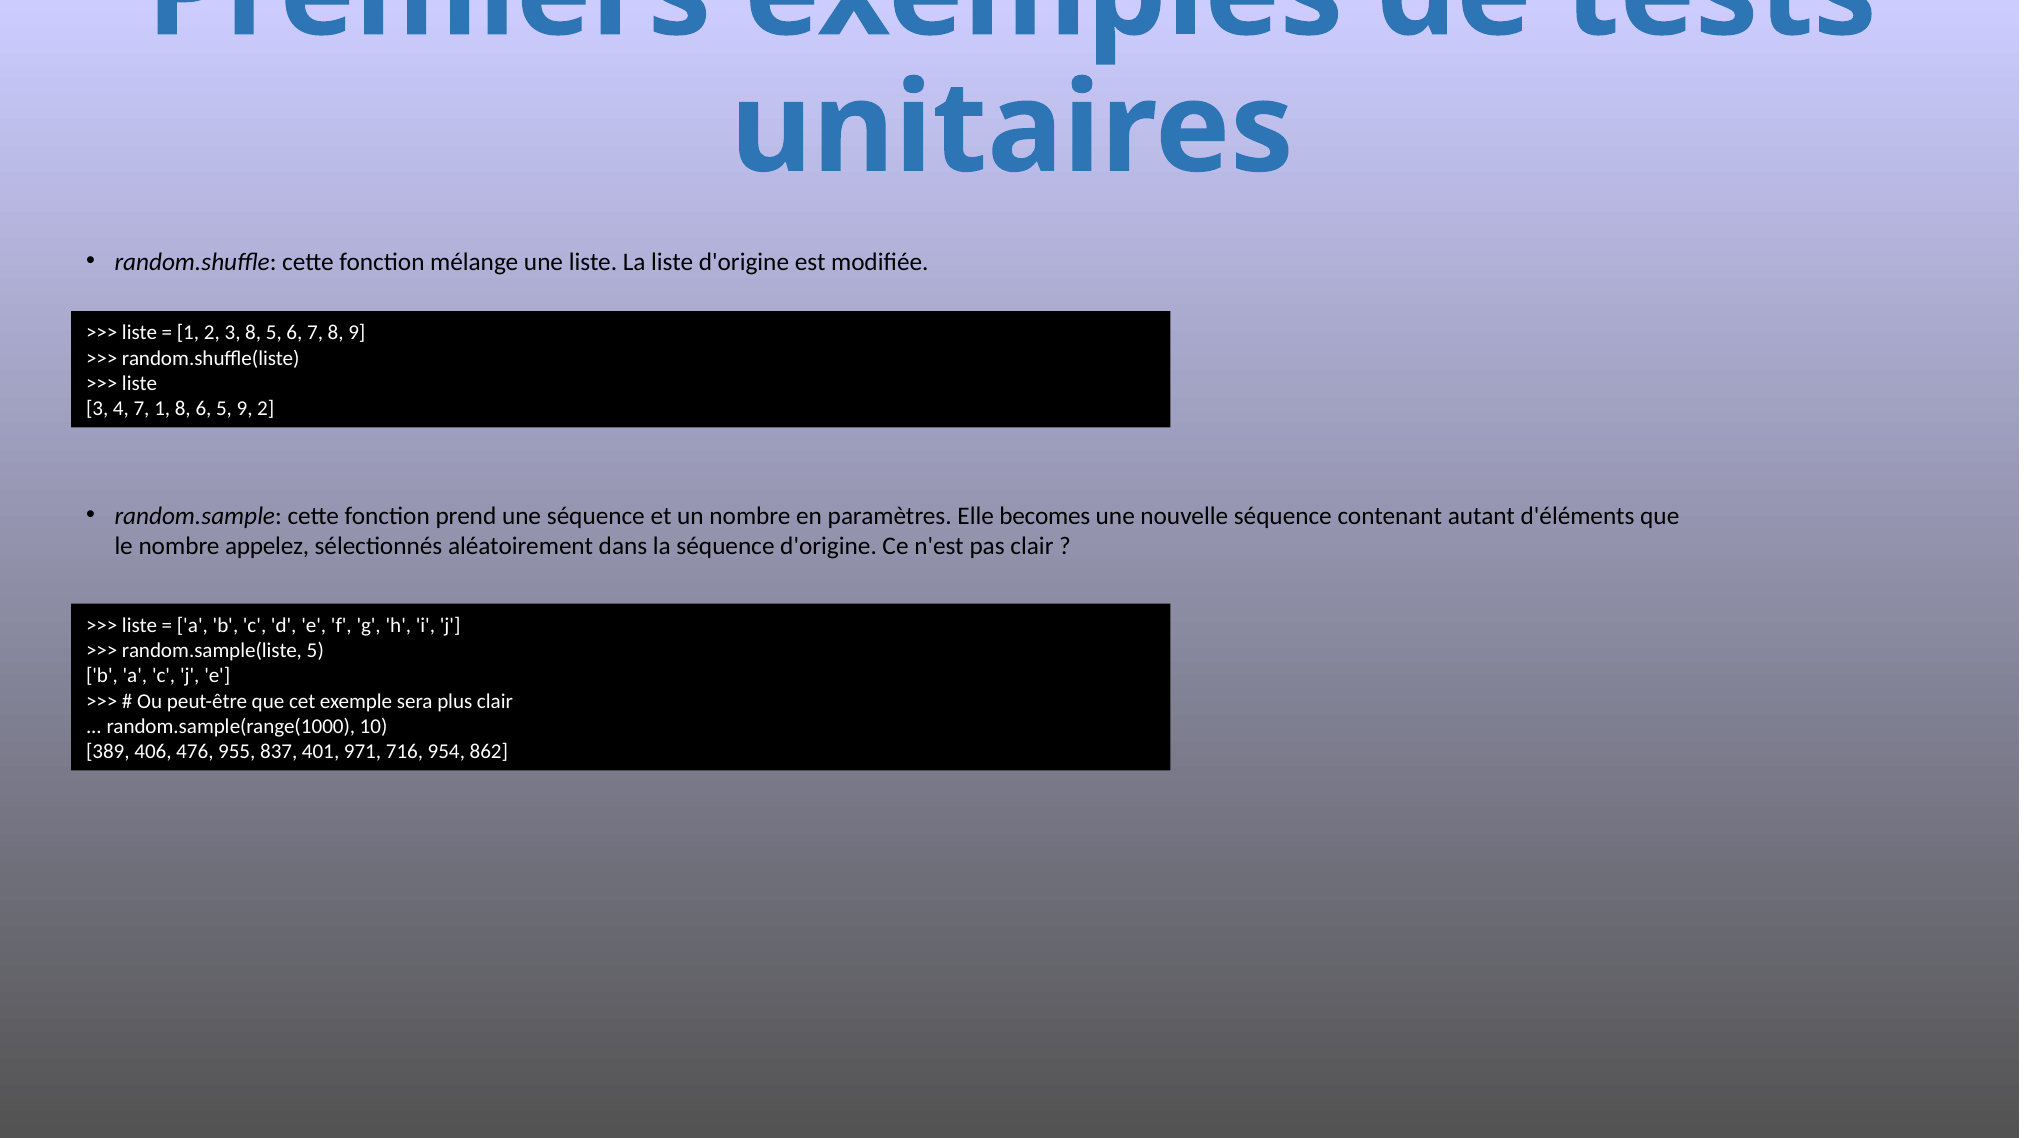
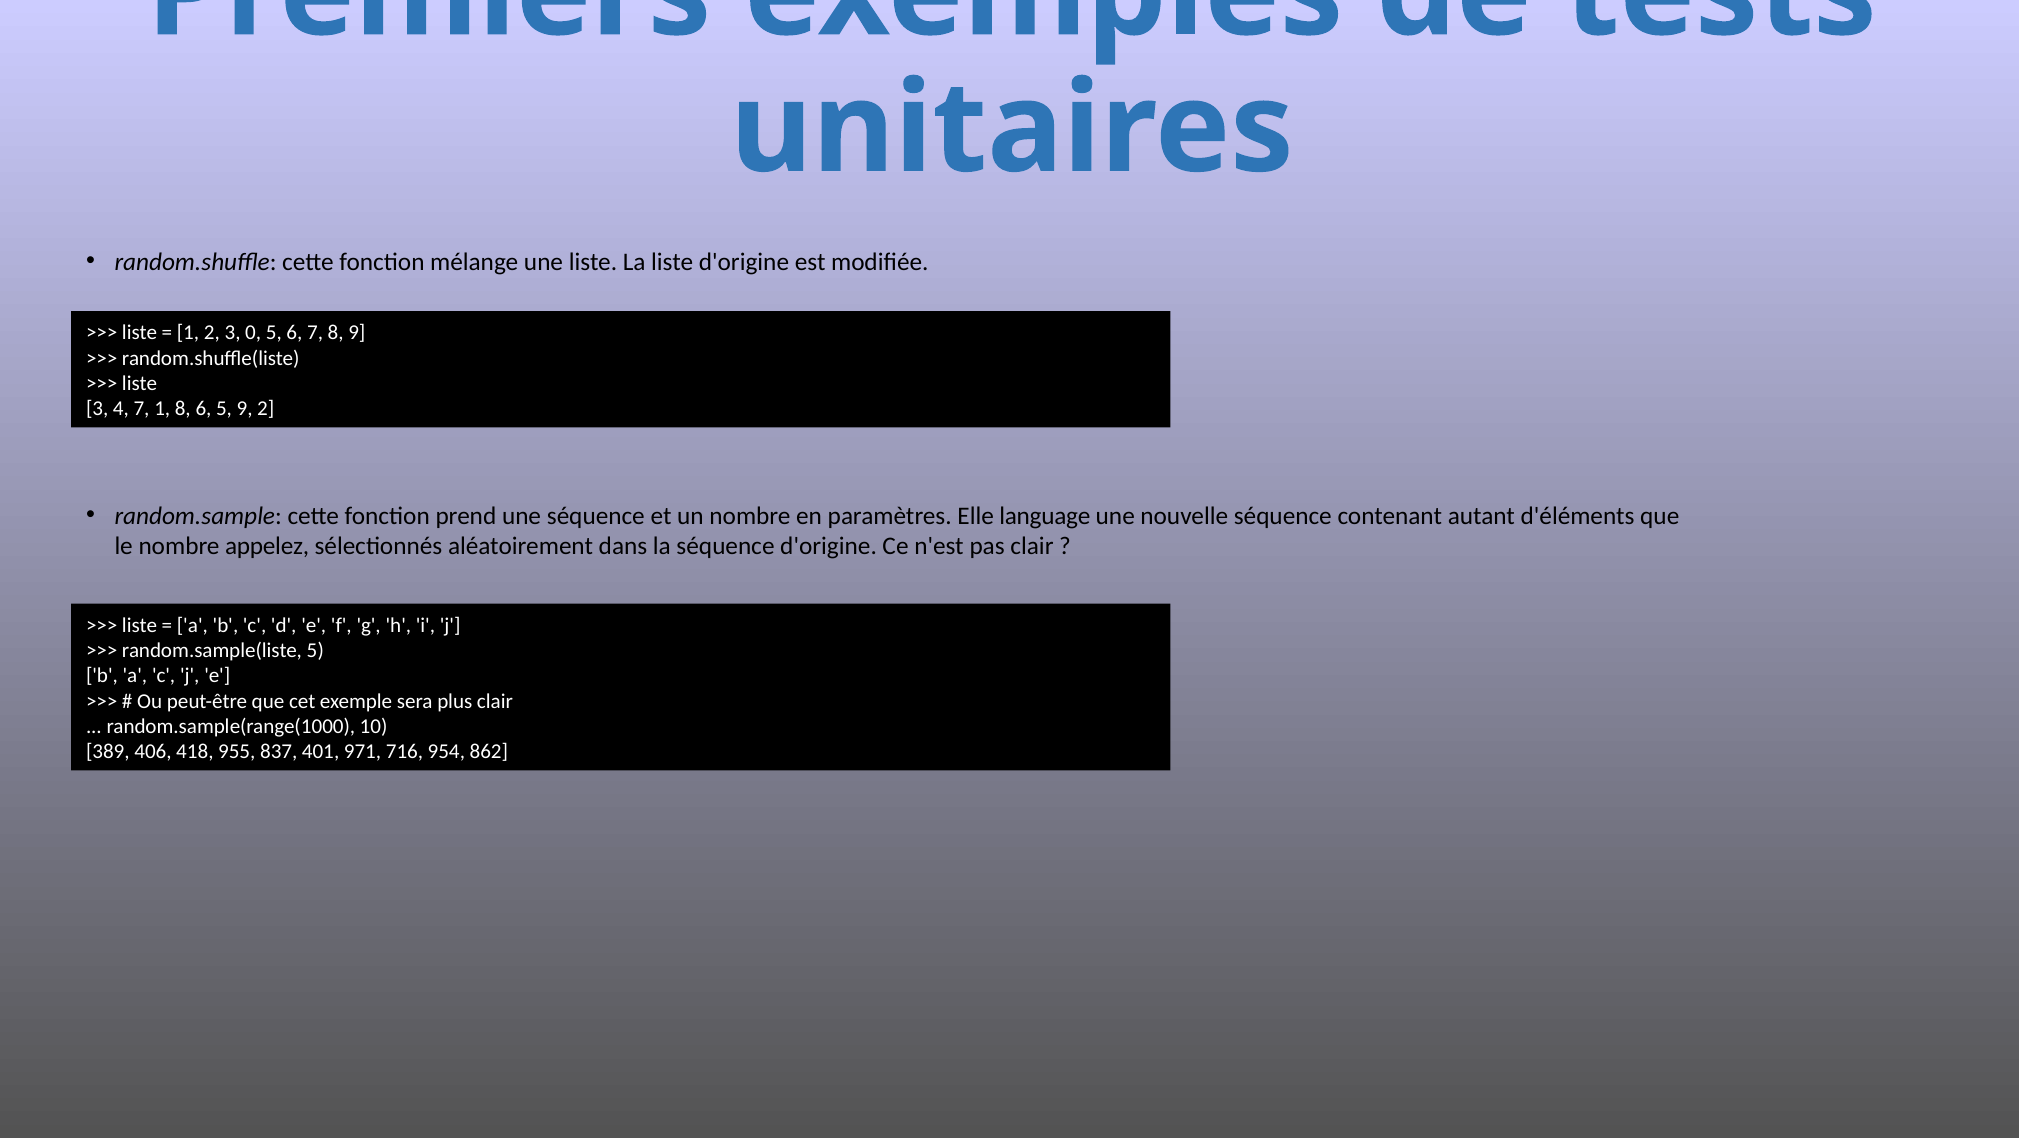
3 8: 8 -> 0
becomes: becomes -> language
476: 476 -> 418
